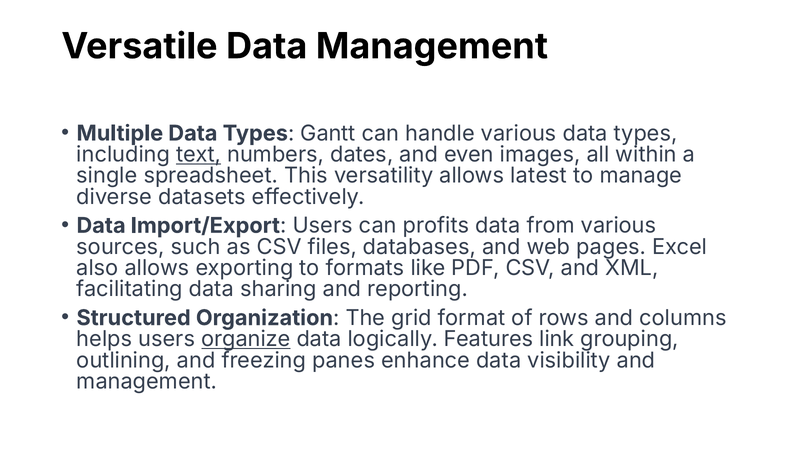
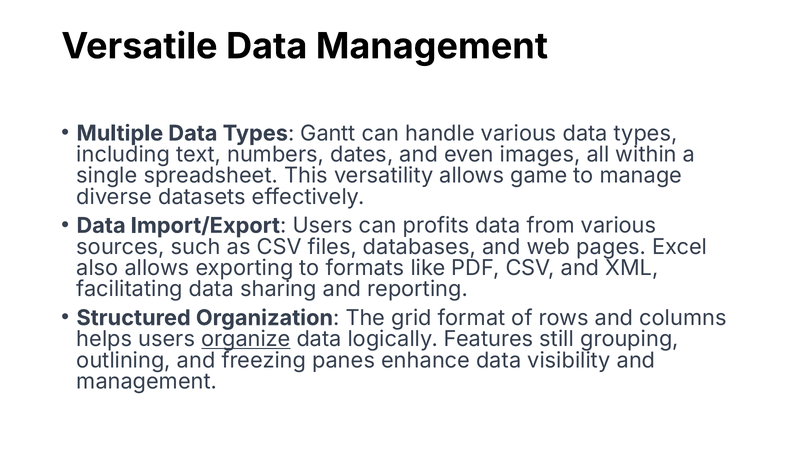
text underline: present -> none
latest: latest -> game
link: link -> still
